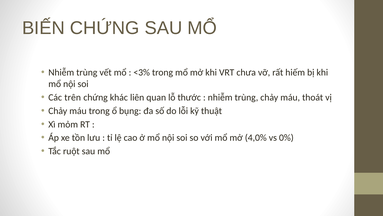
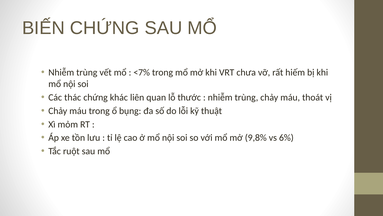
<3%: <3% -> <7%
trên: trên -> thác
4,0%: 4,0% -> 9,8%
0%: 0% -> 6%
